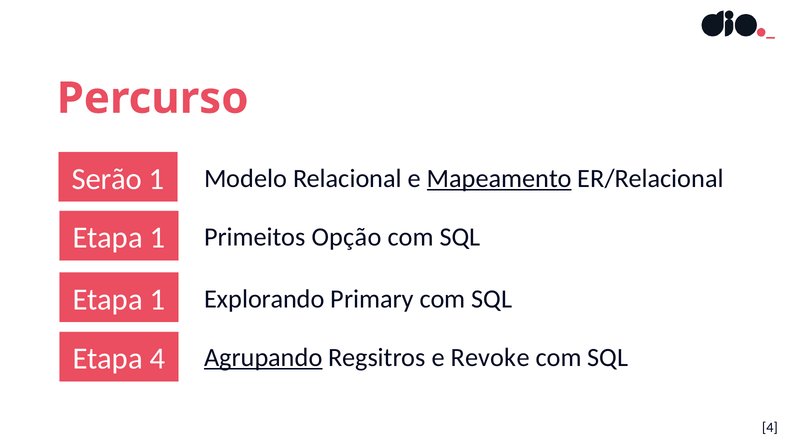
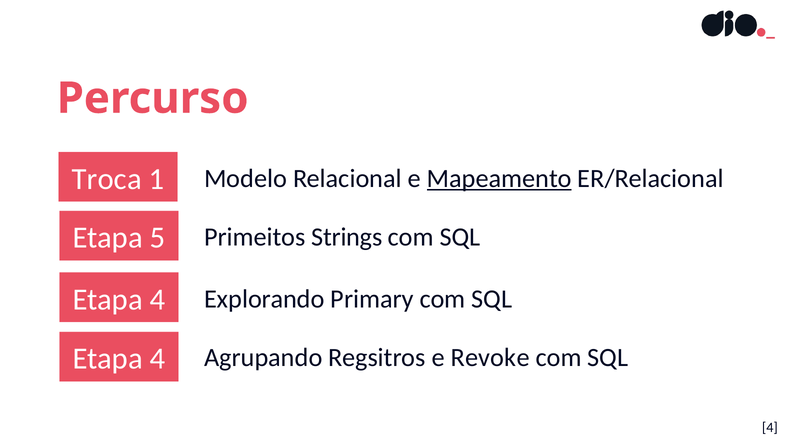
Serão: Serão -> Troca
1 at (157, 238): 1 -> 5
Opção: Opção -> Strings
1 at (157, 299): 1 -> 4
Agrupando underline: present -> none
